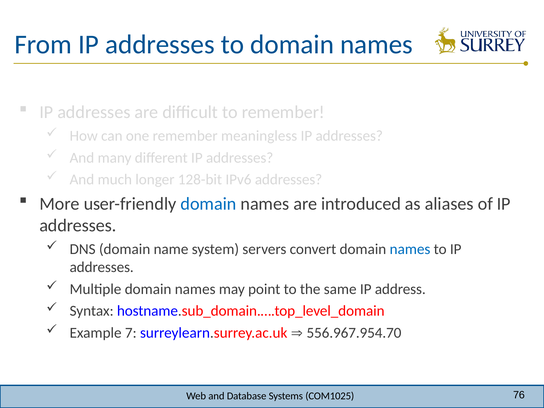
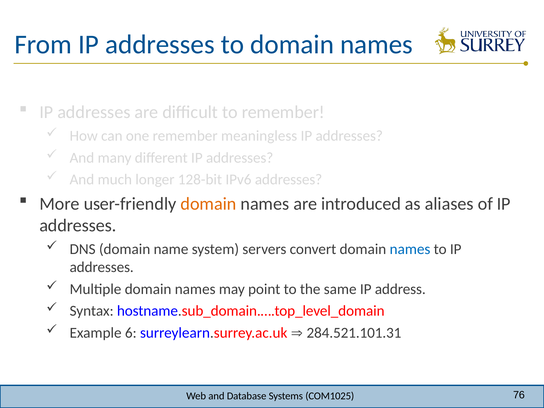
domain at (208, 204) colour: blue -> orange
7: 7 -> 6
556.967.954.70: 556.967.954.70 -> 284.521.101.31
